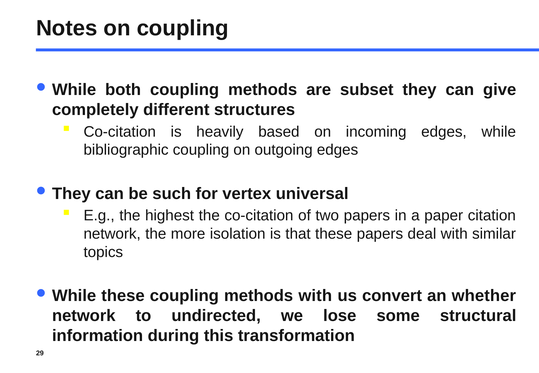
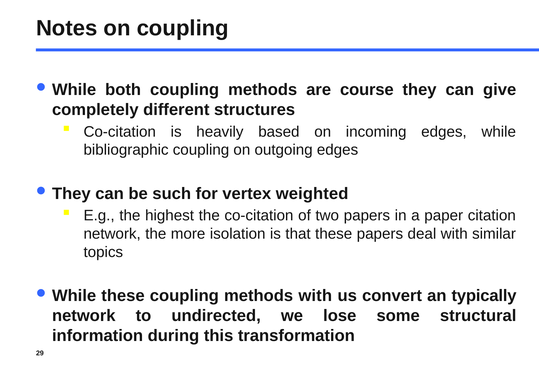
subset: subset -> course
universal: universal -> weighted
whether: whether -> typically
